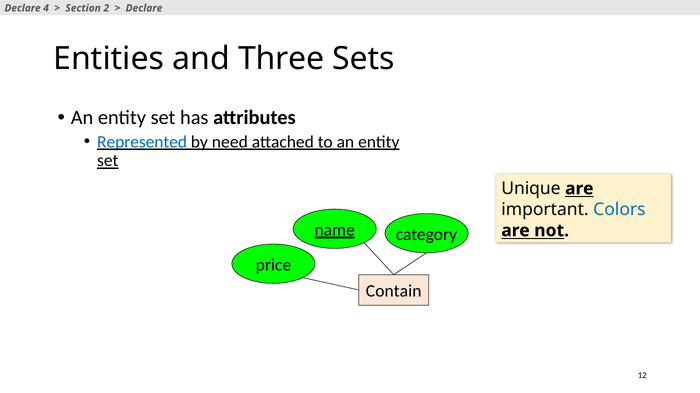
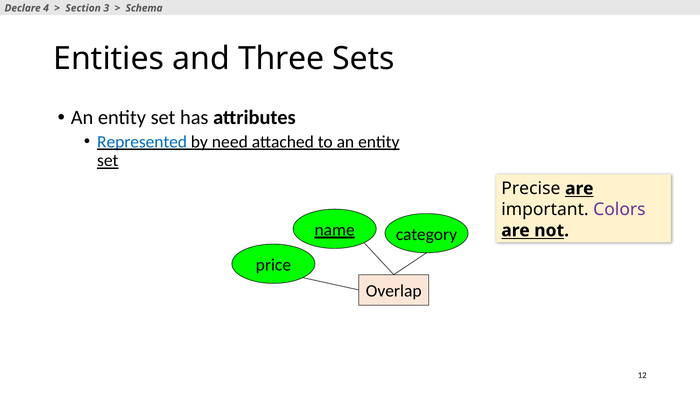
2: 2 -> 3
Declare at (144, 8): Declare -> Schema
Unique: Unique -> Precise
Colors colour: blue -> purple
Contain: Contain -> Overlap
